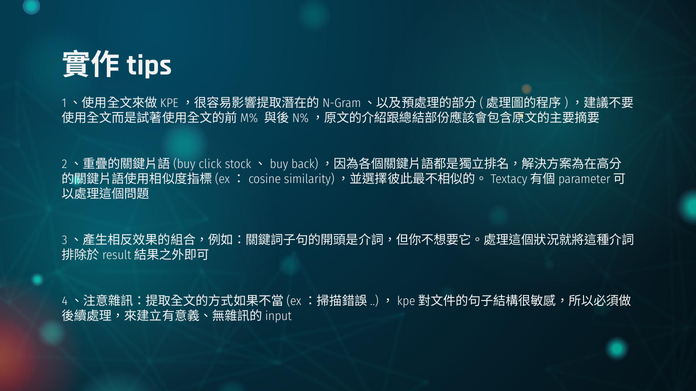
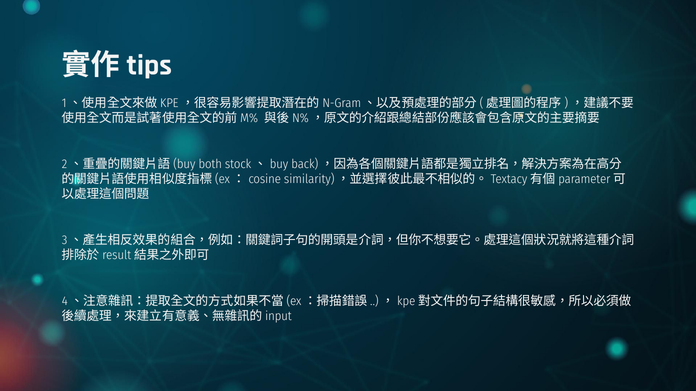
click: click -> both
